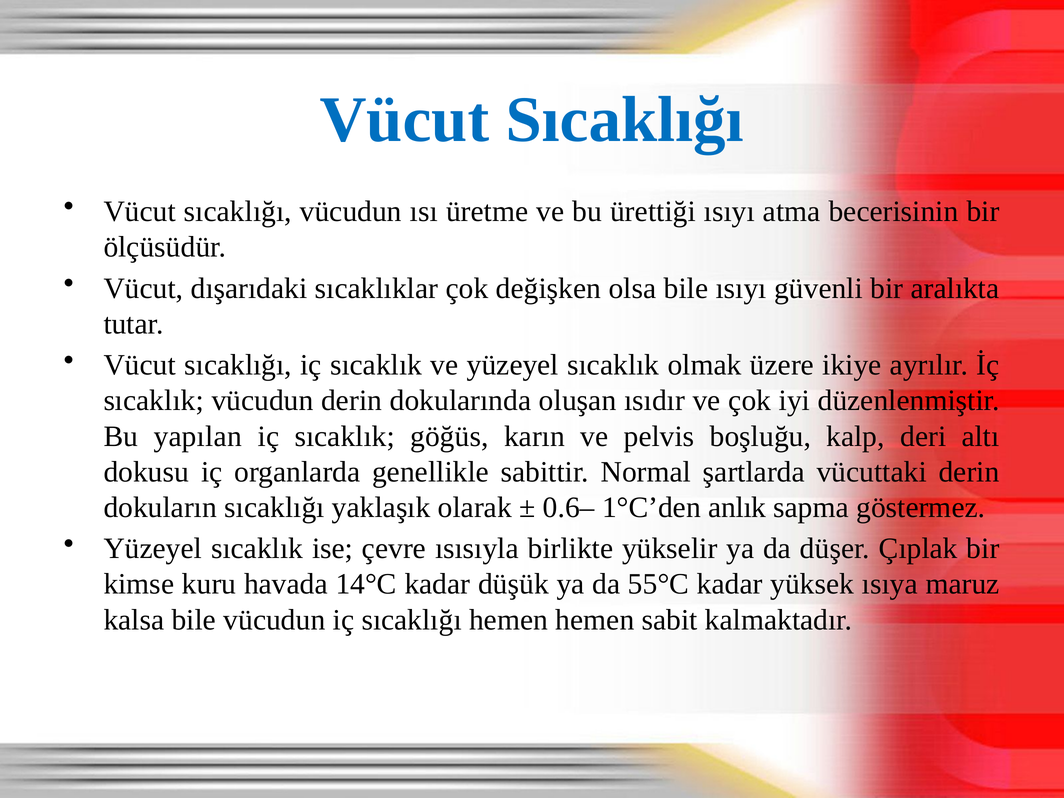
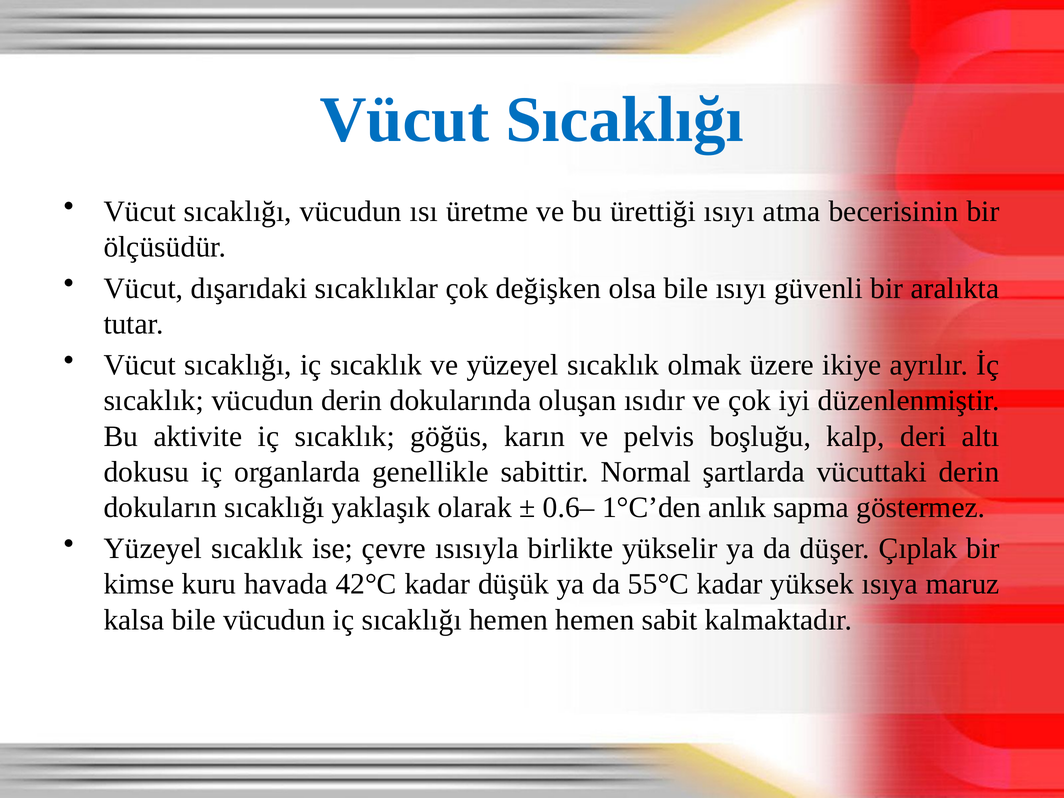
yapılan: yapılan -> aktivite
14°C: 14°C -> 42°C
